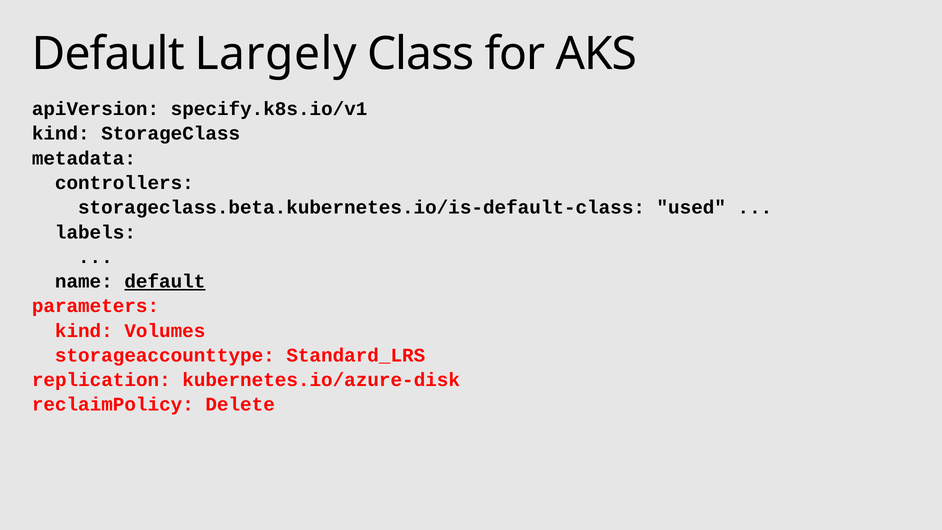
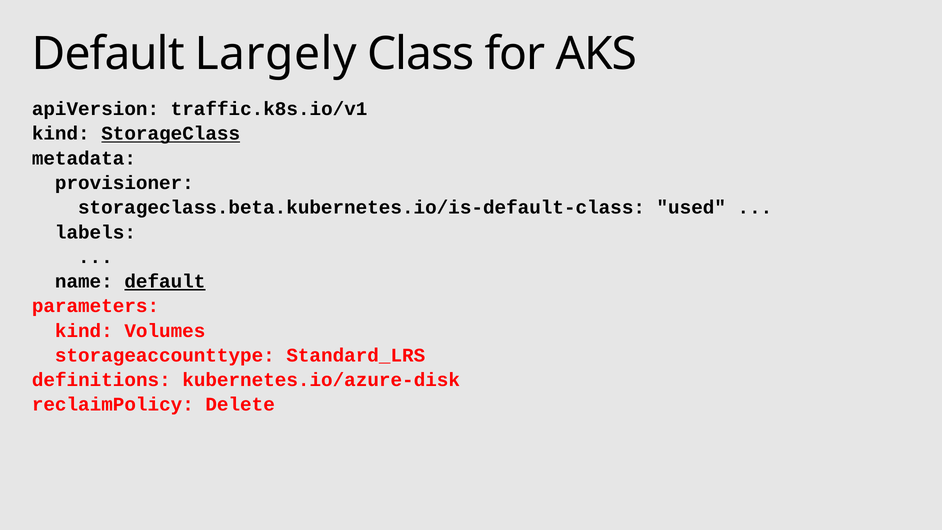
specify.k8s.io/v1: specify.k8s.io/v1 -> traffic.k8s.io/v1
StorageClass underline: none -> present
controllers: controllers -> provisioner
replication: replication -> definitions
